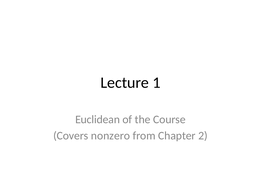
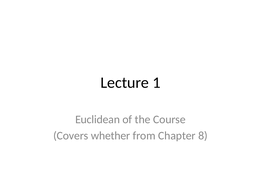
nonzero: nonzero -> whether
2: 2 -> 8
